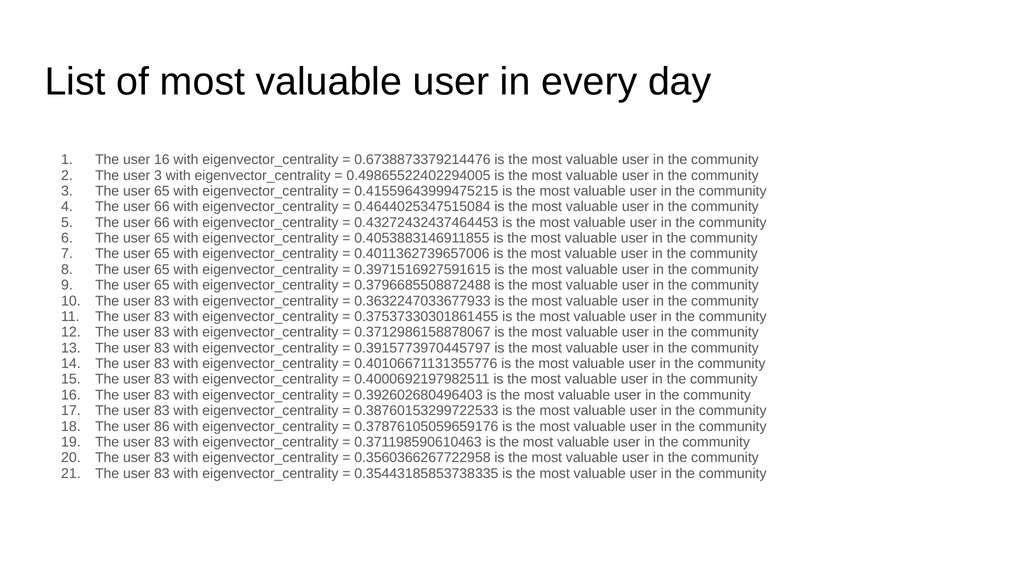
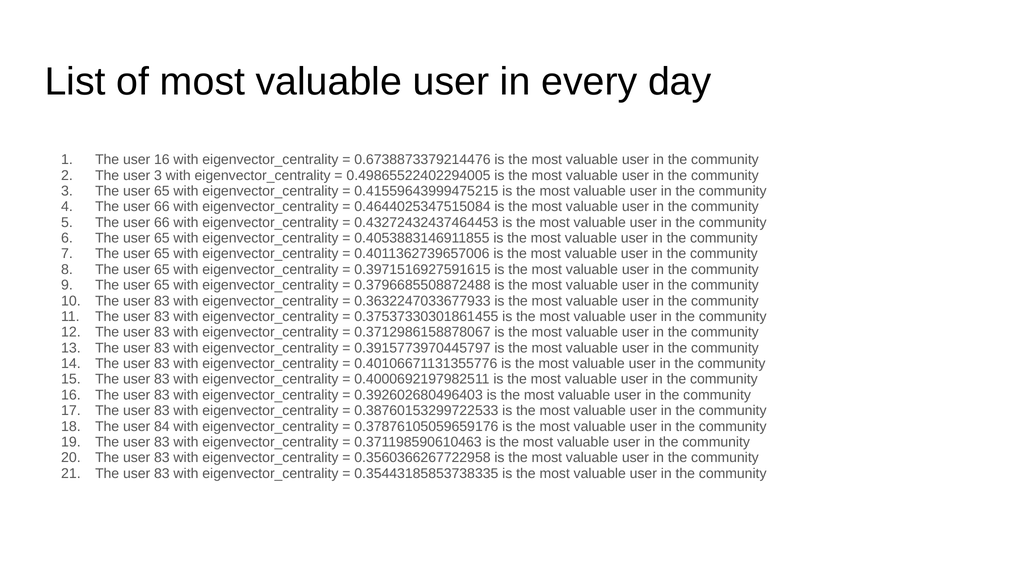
86: 86 -> 84
